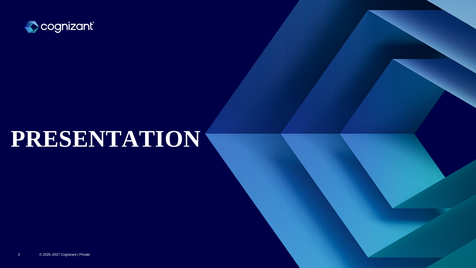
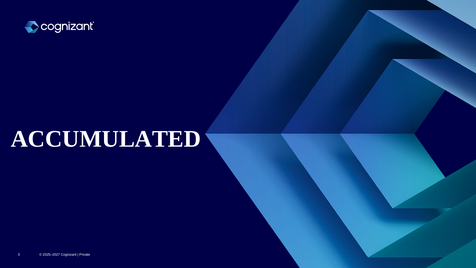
PRESENTATION: PRESENTATION -> ACCUMULATED
